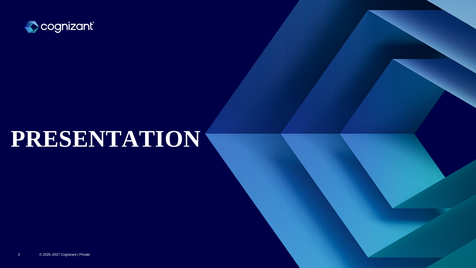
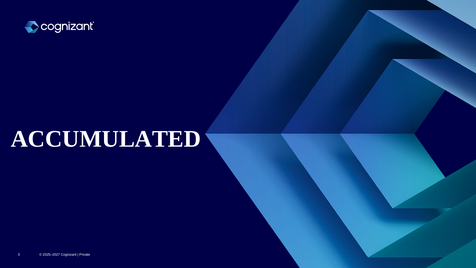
PRESENTATION: PRESENTATION -> ACCUMULATED
